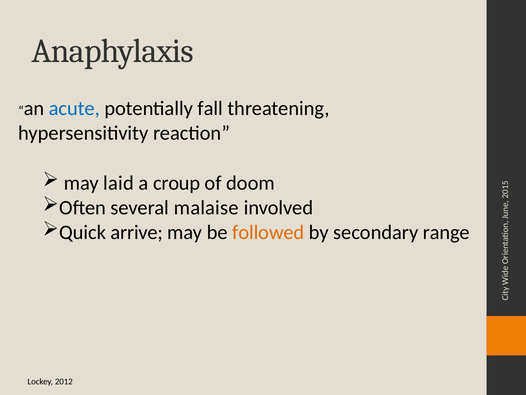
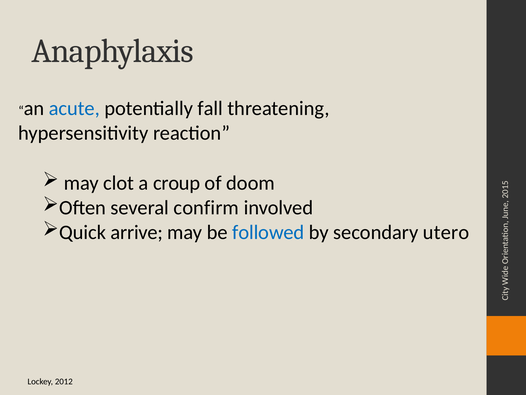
laid: laid -> clot
malaise: malaise -> confirm
followed colour: orange -> blue
range: range -> utero
